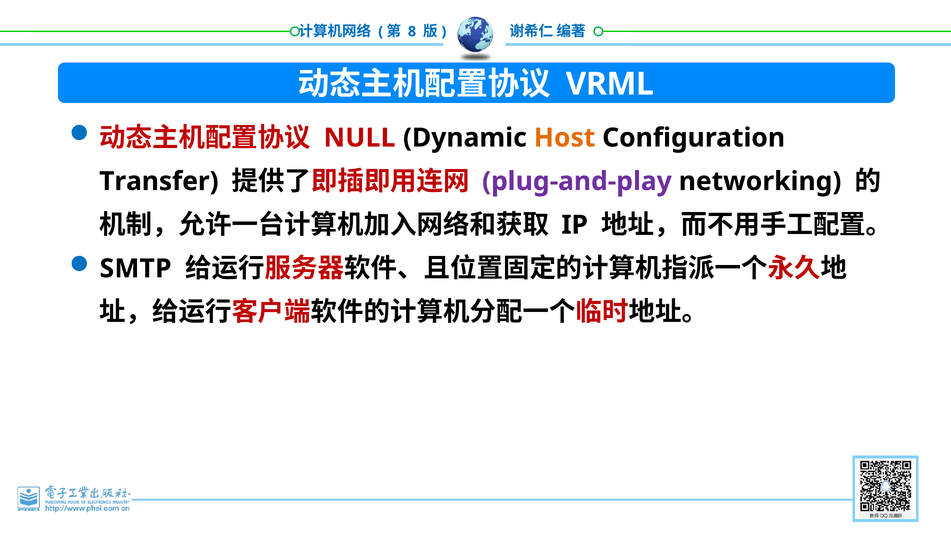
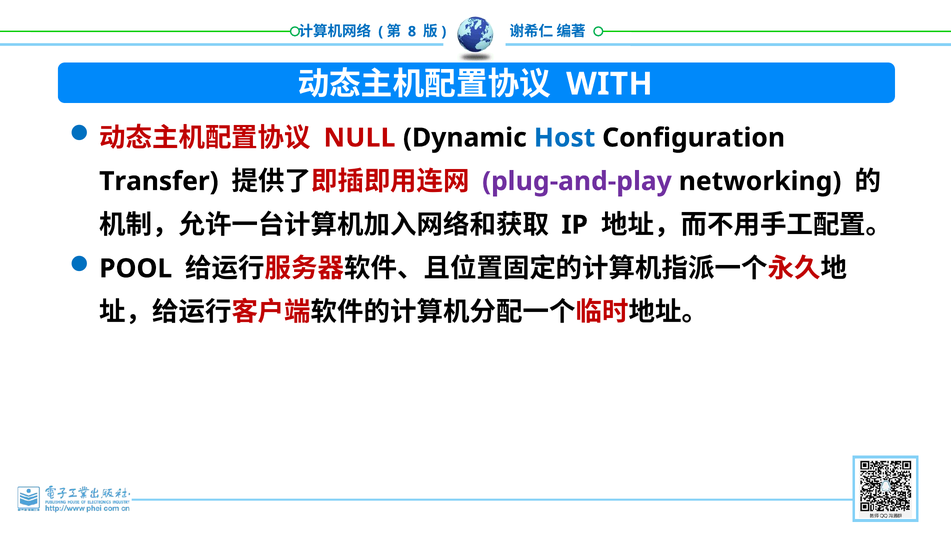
VRML: VRML -> WITH
Host colour: orange -> blue
SMTP: SMTP -> POOL
